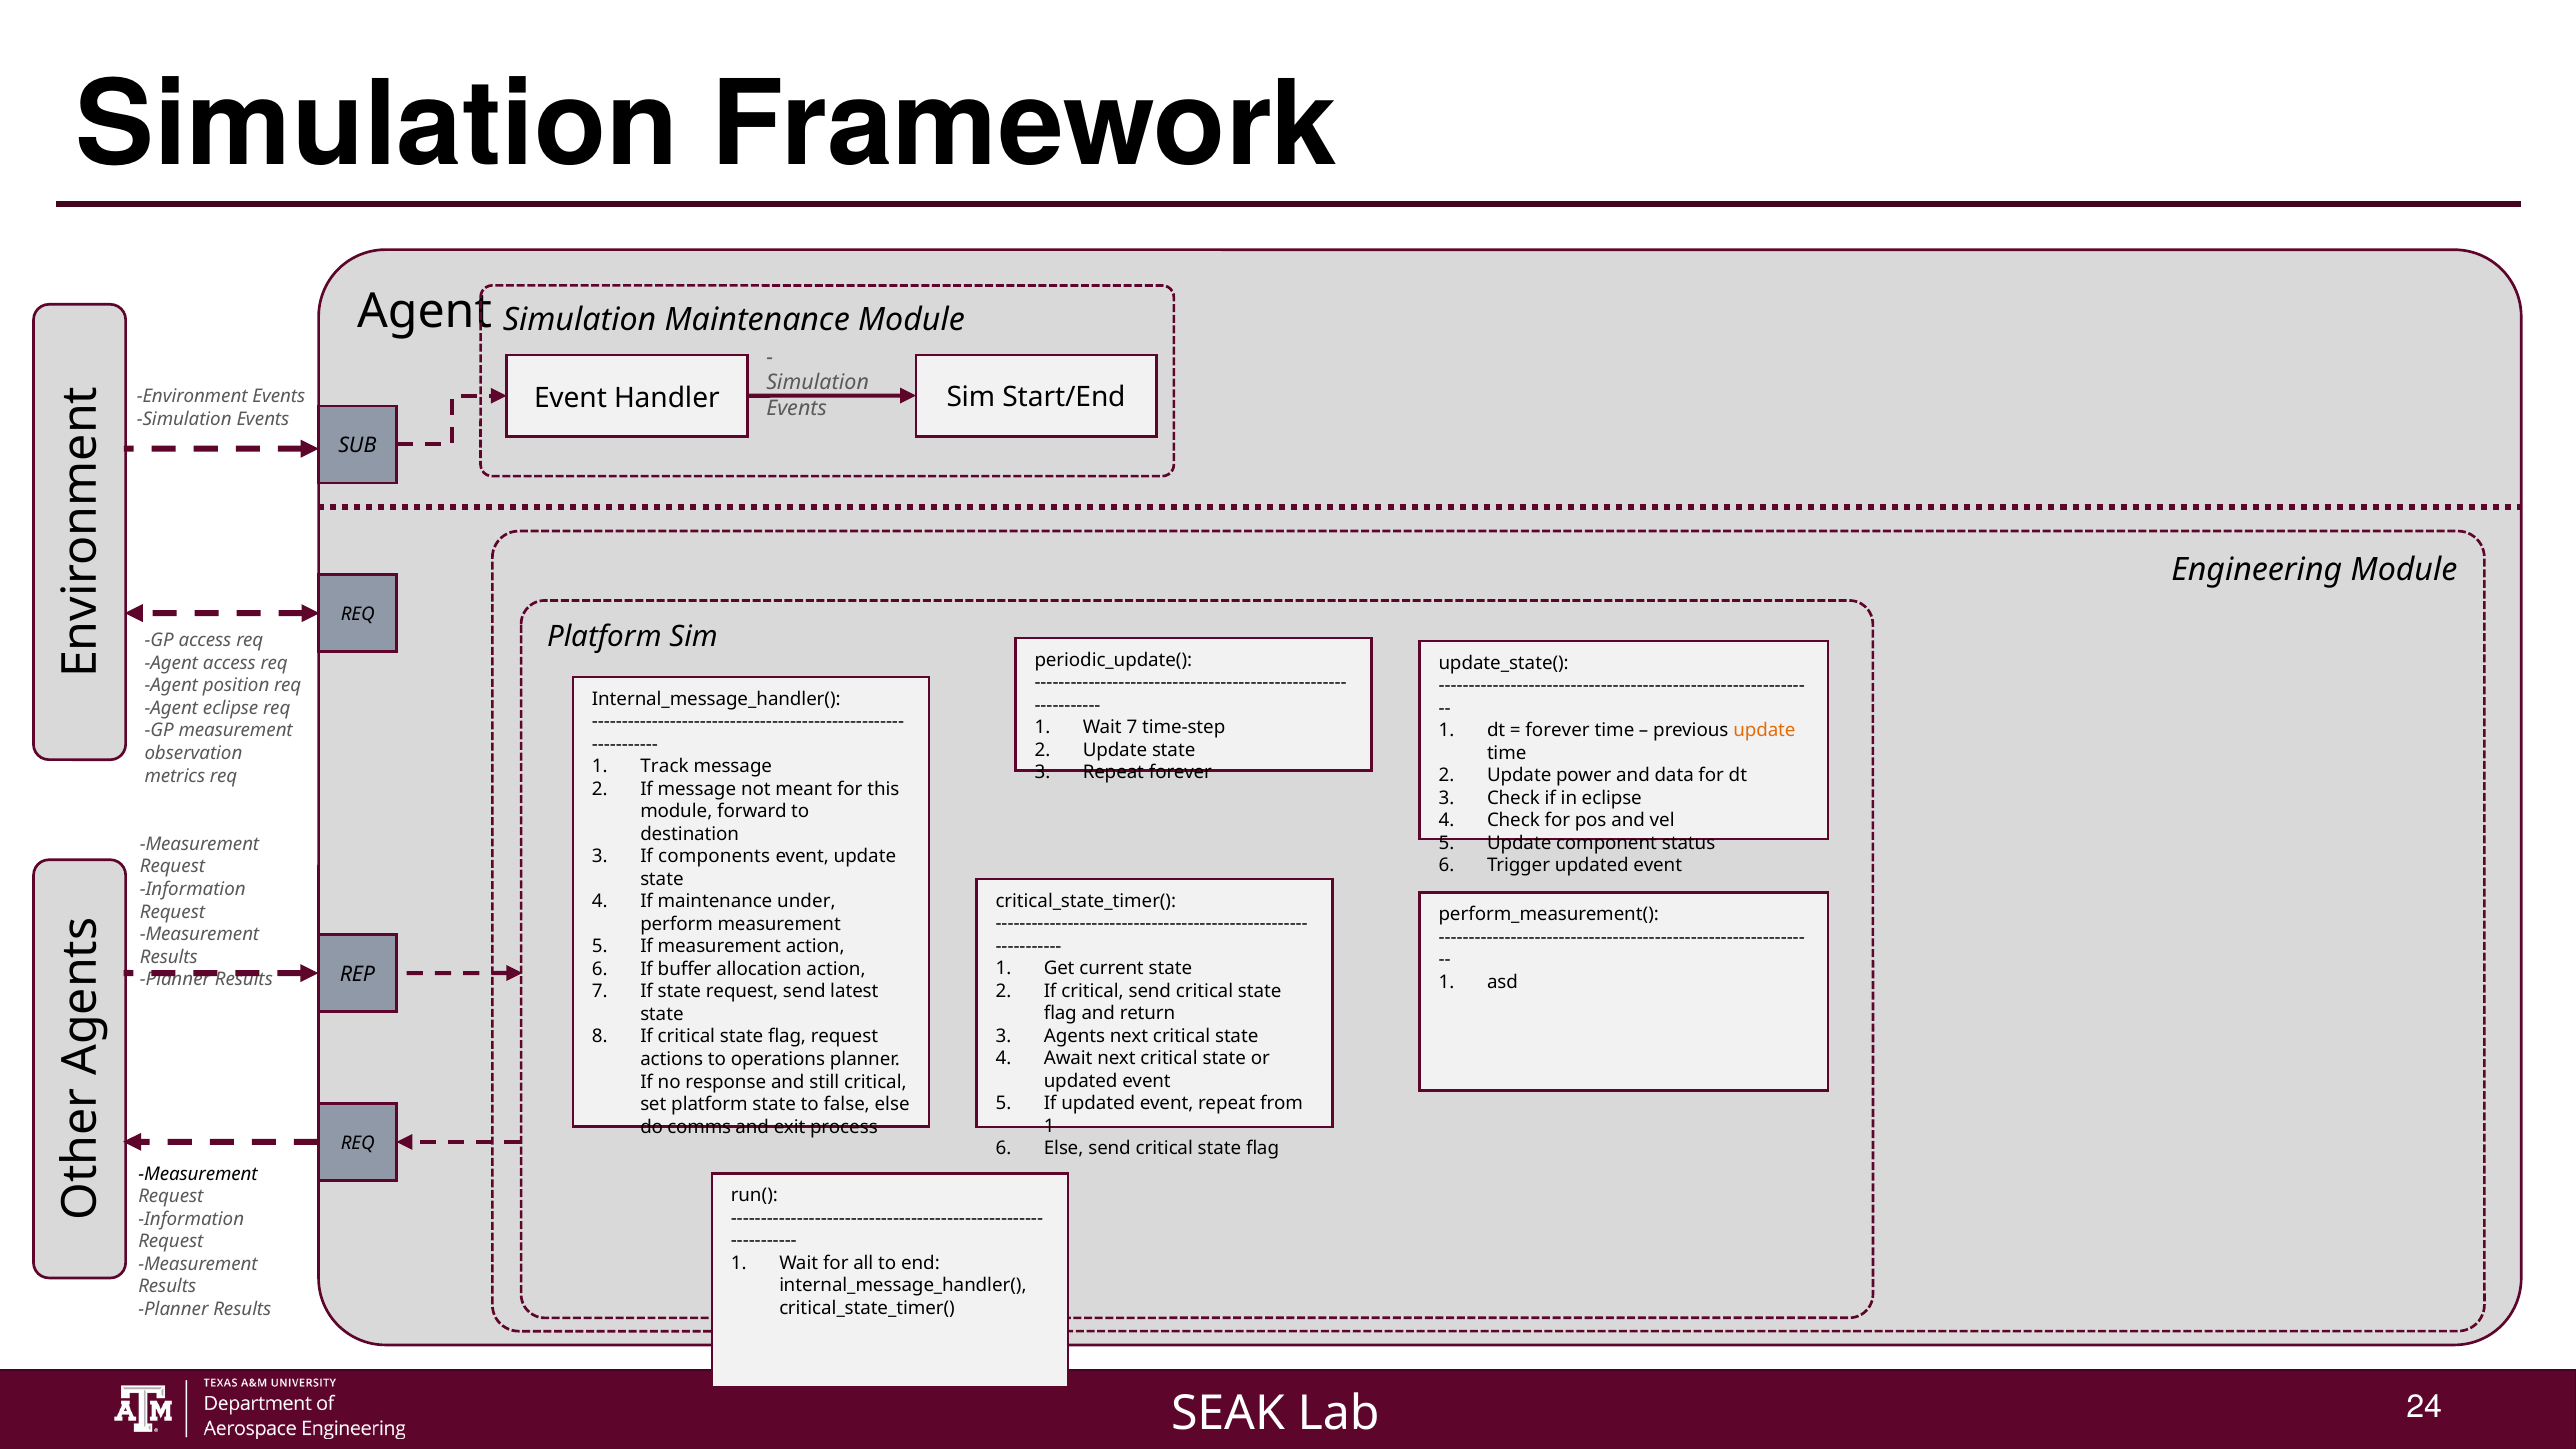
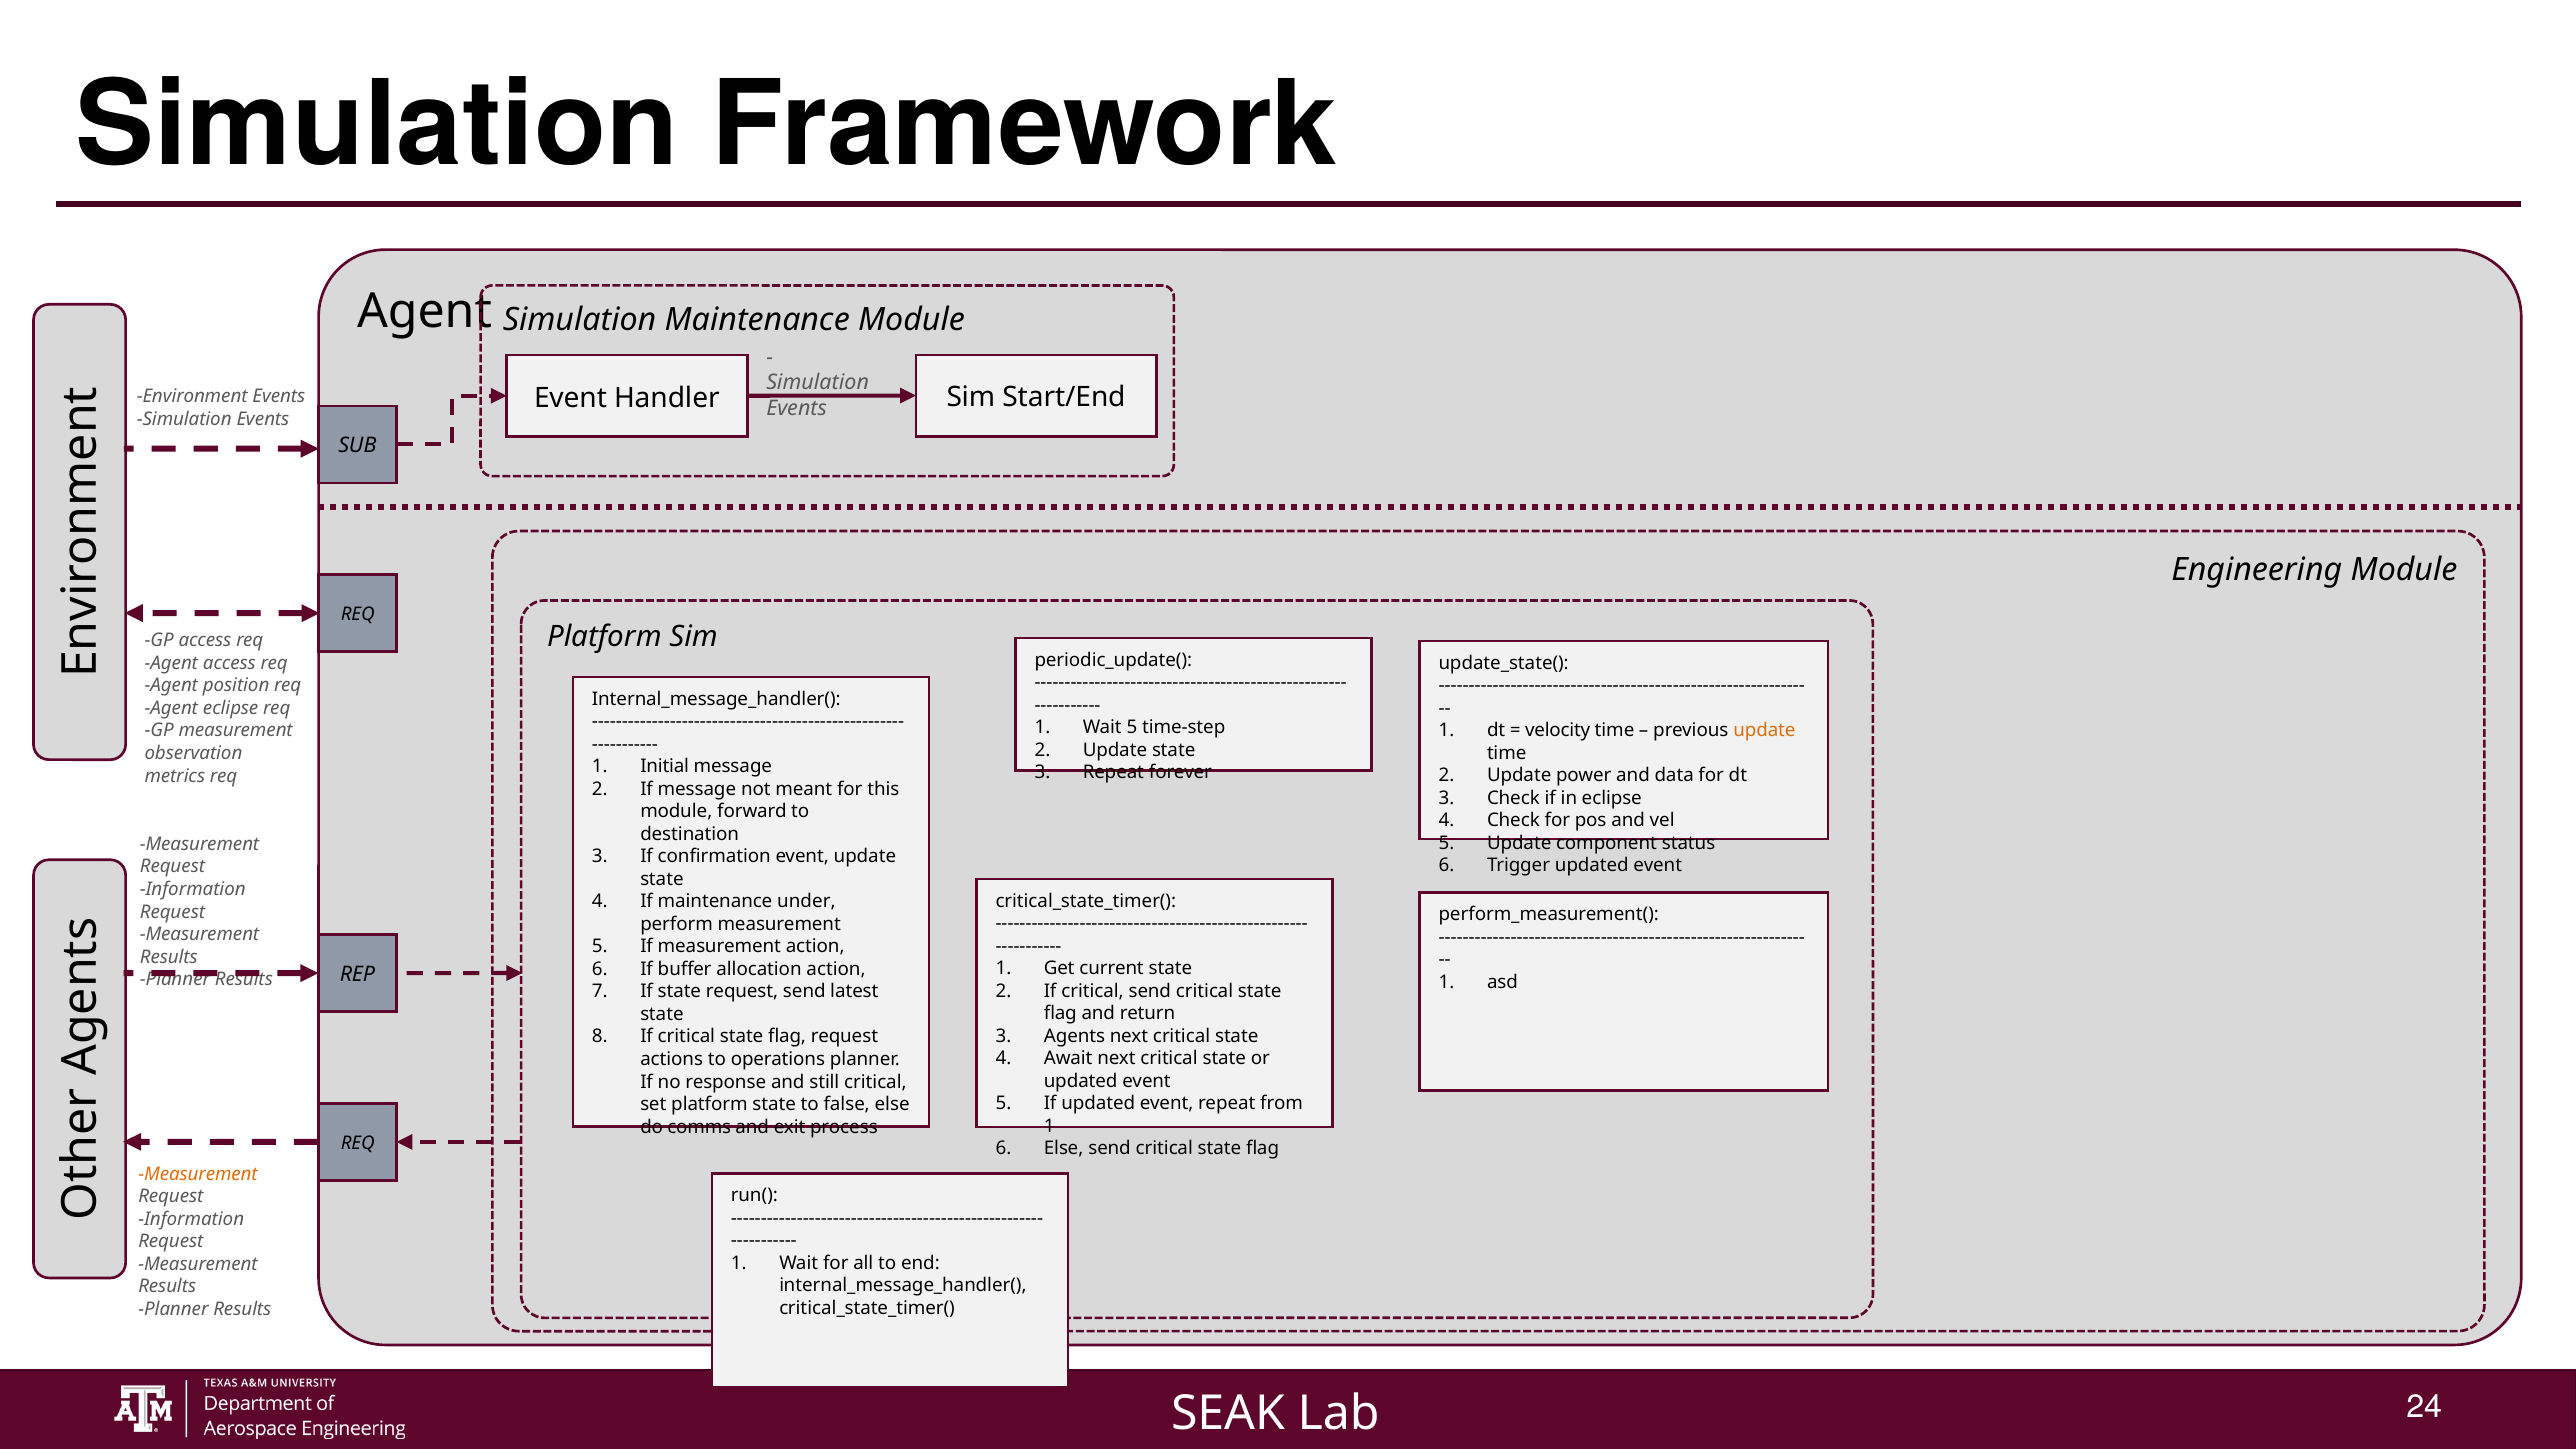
Wait 7: 7 -> 5
forever at (1558, 731): forever -> velocity
Track: Track -> Initial
components: components -> confirmation
Measurement at (198, 1174) colour: black -> orange
